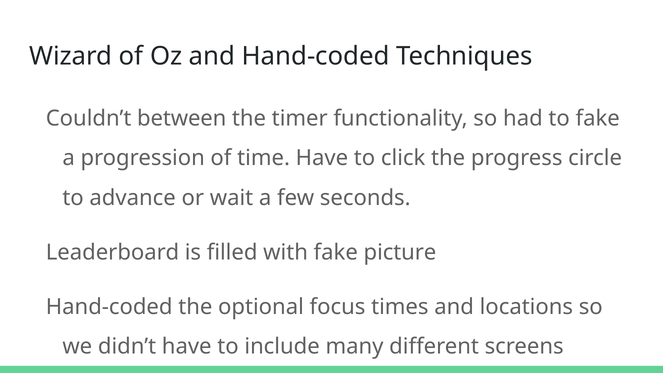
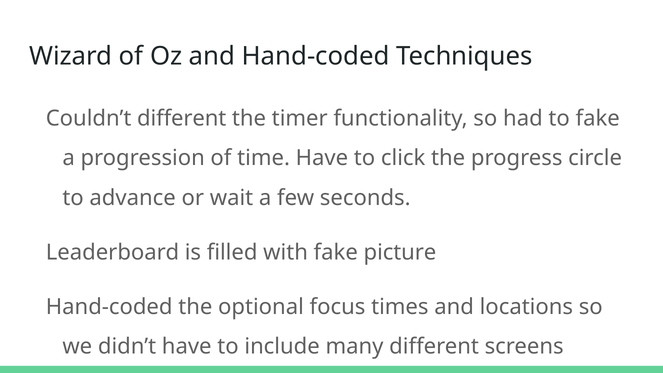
Couldn’t between: between -> different
